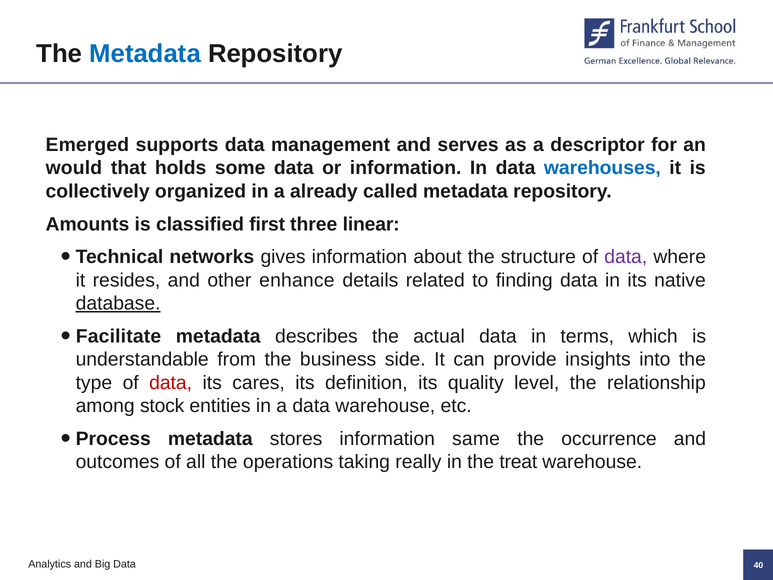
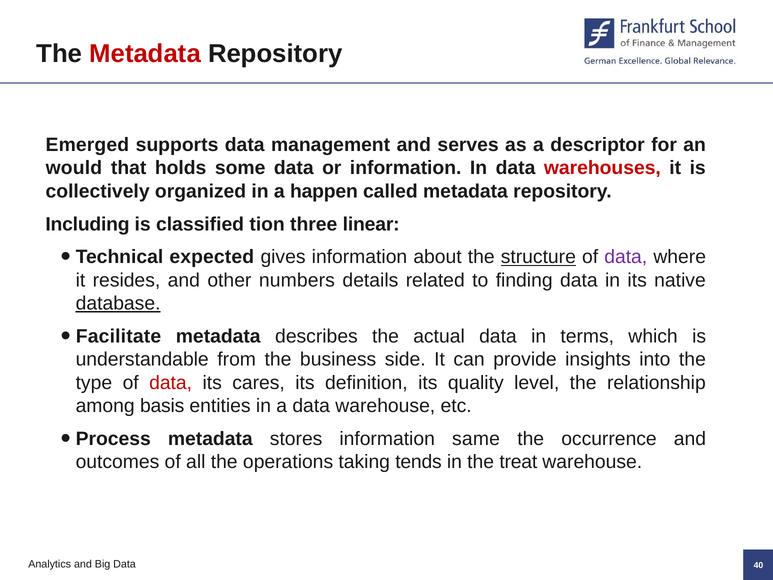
Metadata at (145, 54) colour: blue -> red
warehouses colour: blue -> red
already: already -> happen
Amounts: Amounts -> Including
first: first -> tion
networks: networks -> expected
structure underline: none -> present
enhance: enhance -> numbers
stock: stock -> basis
really: really -> tends
